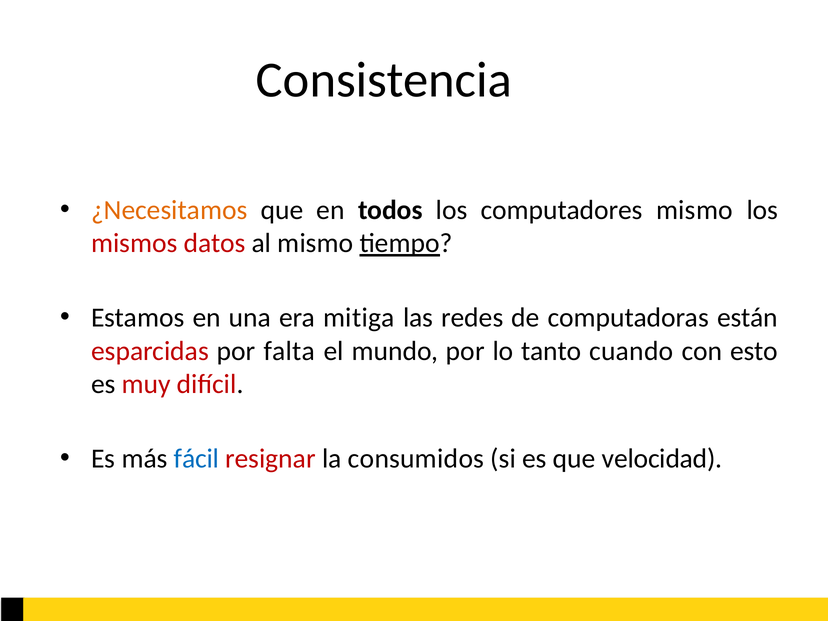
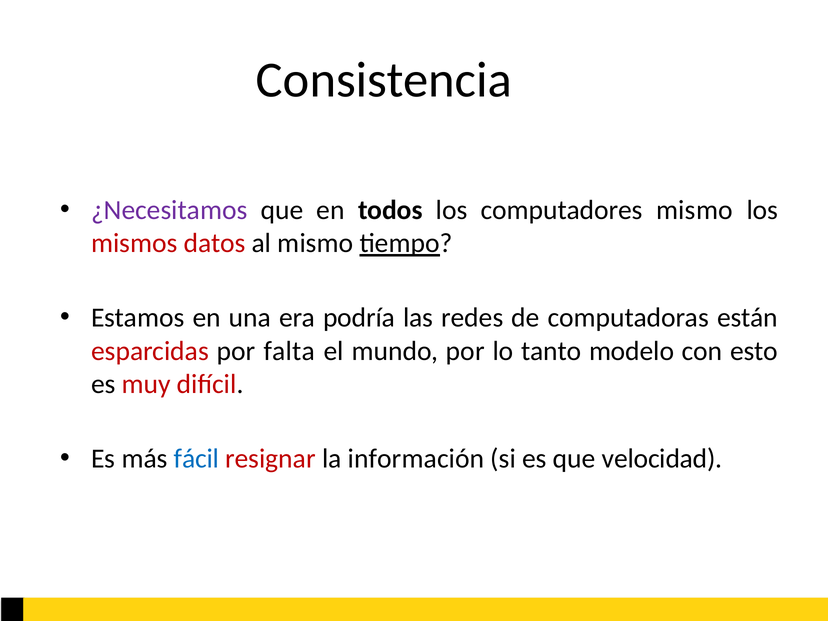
¿Necesitamos colour: orange -> purple
mitiga: mitiga -> podría
cuando: cuando -> modelo
consumidos: consumidos -> información
